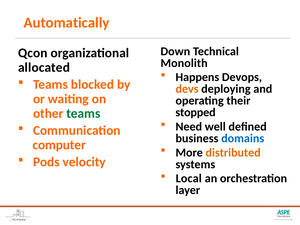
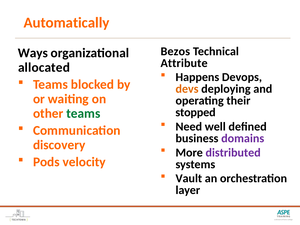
Down: Down -> Bezos
Qcon: Qcon -> Ways
Monolith: Monolith -> Attribute
domains colour: blue -> purple
computer: computer -> discovery
distributed colour: orange -> purple
Local: Local -> Vault
